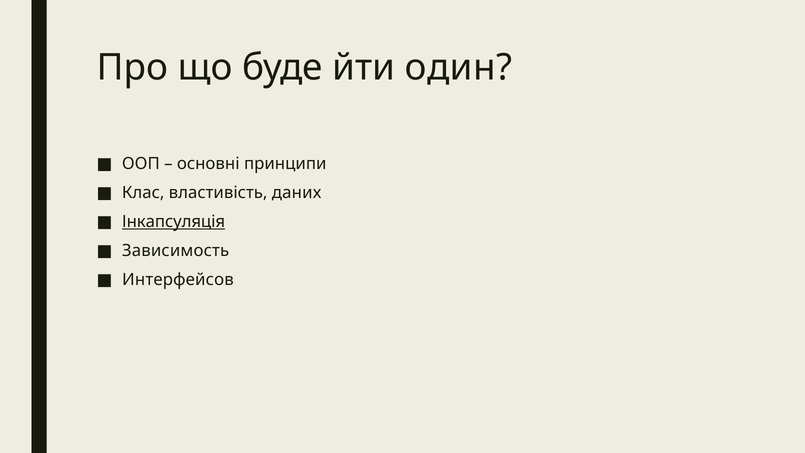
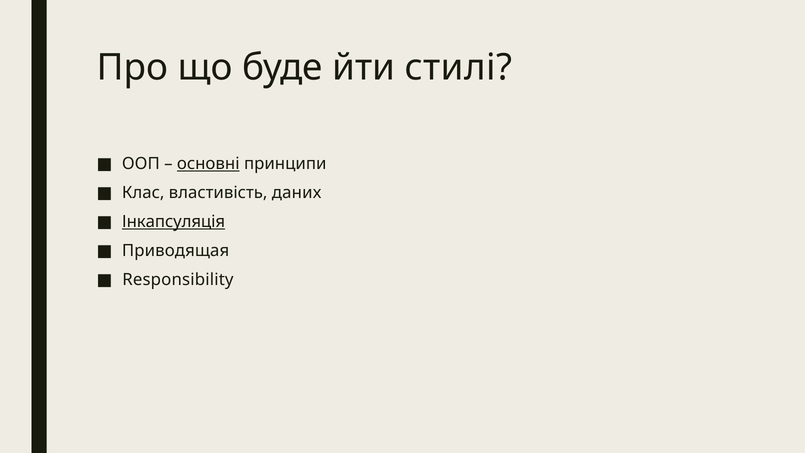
один: один -> стилі
основні underline: none -> present
Зависимость: Зависимость -> Приводящая
Интерфейсов: Интерфейсов -> Responsibility
